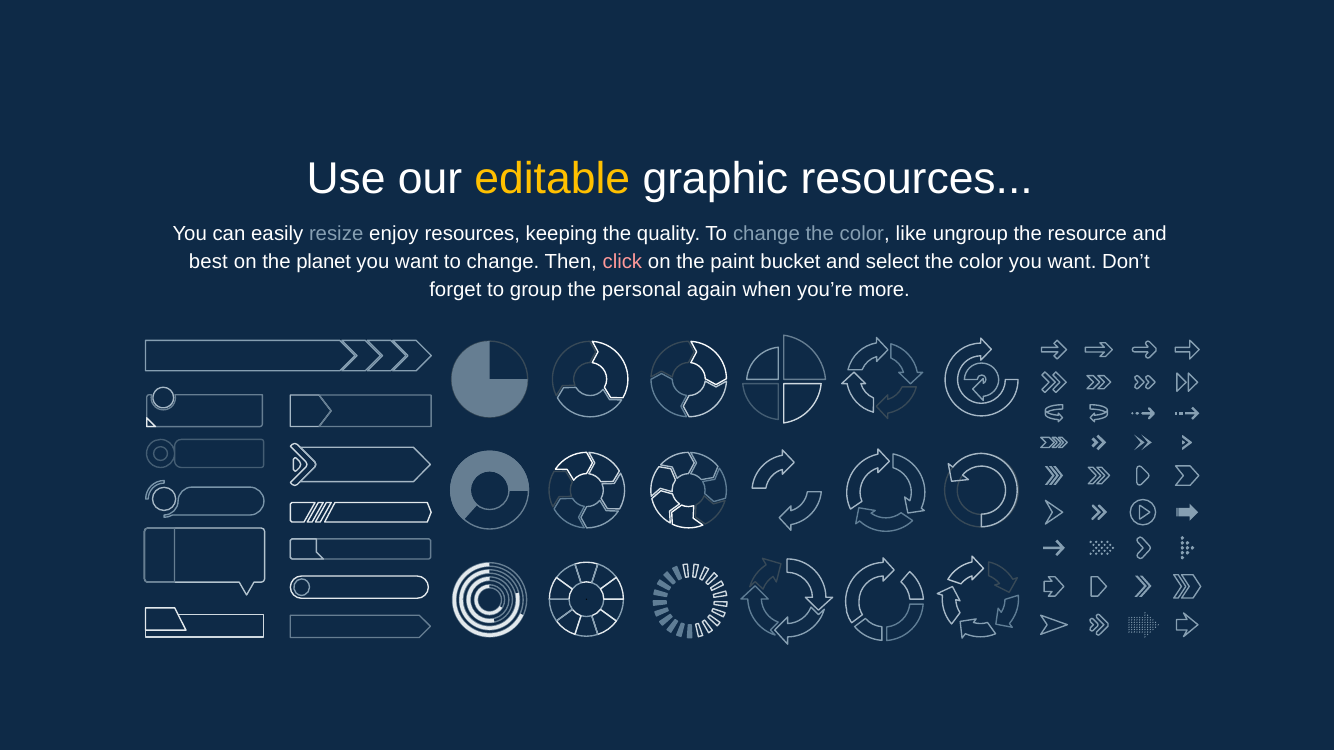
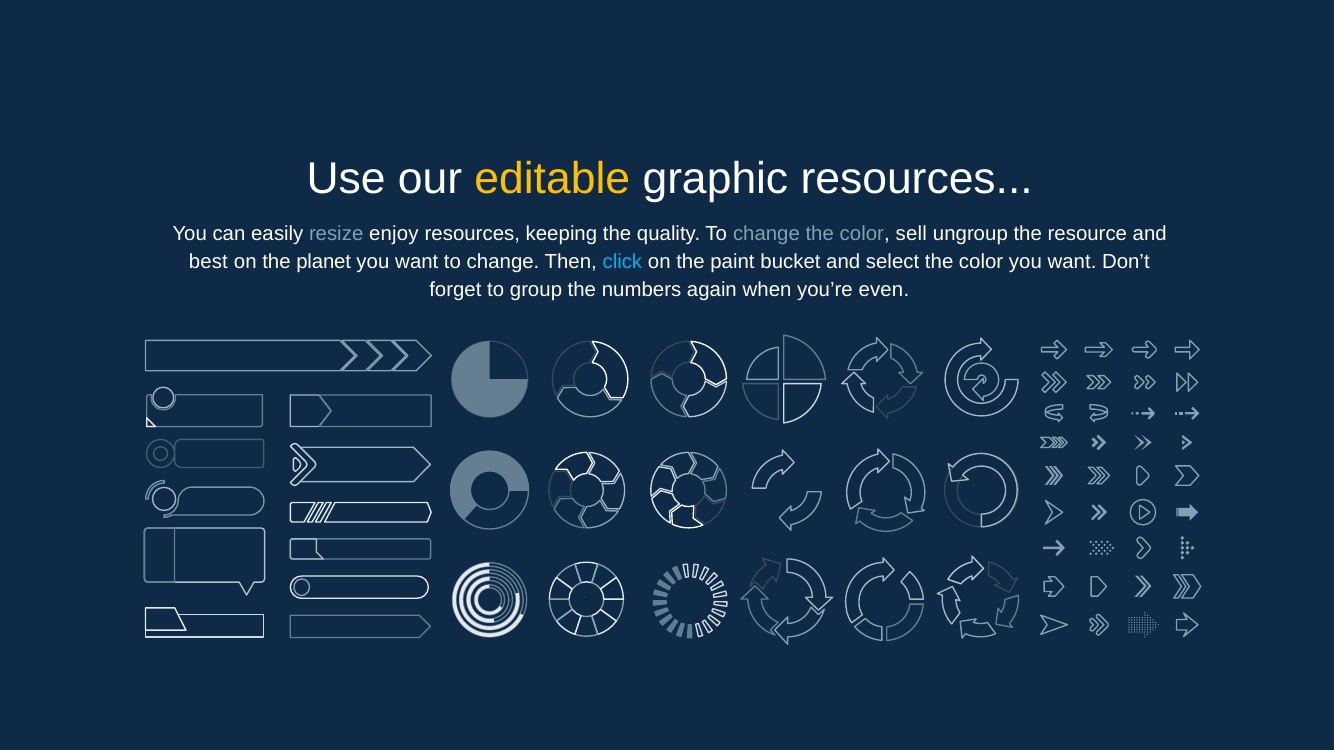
like: like -> sell
click colour: pink -> light blue
personal: personal -> numbers
more: more -> even
